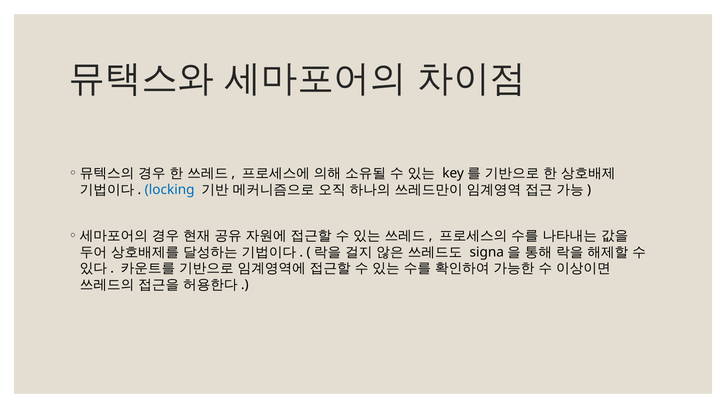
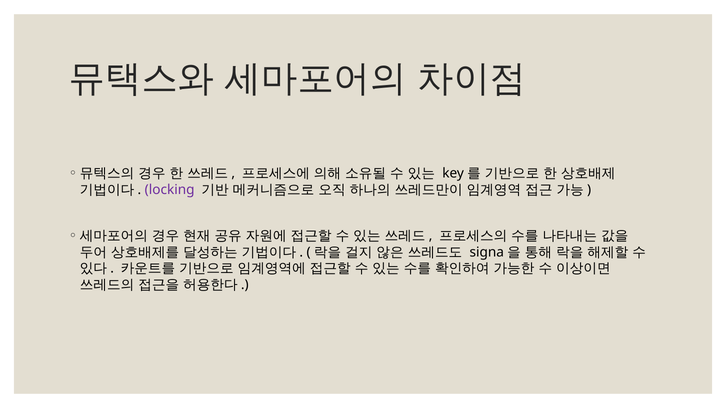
locking colour: blue -> purple
